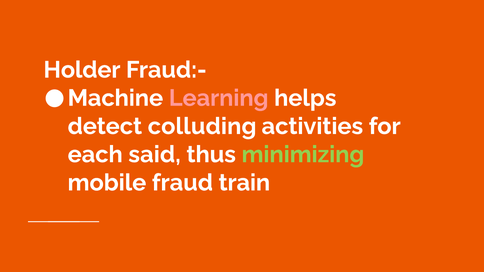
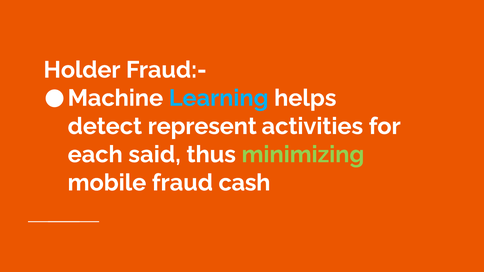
Learning colour: pink -> light blue
colluding: colluding -> represent
train: train -> cash
